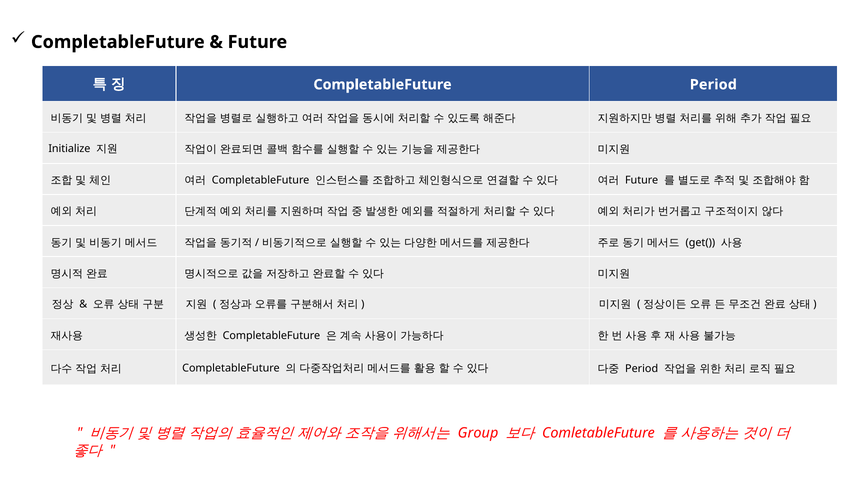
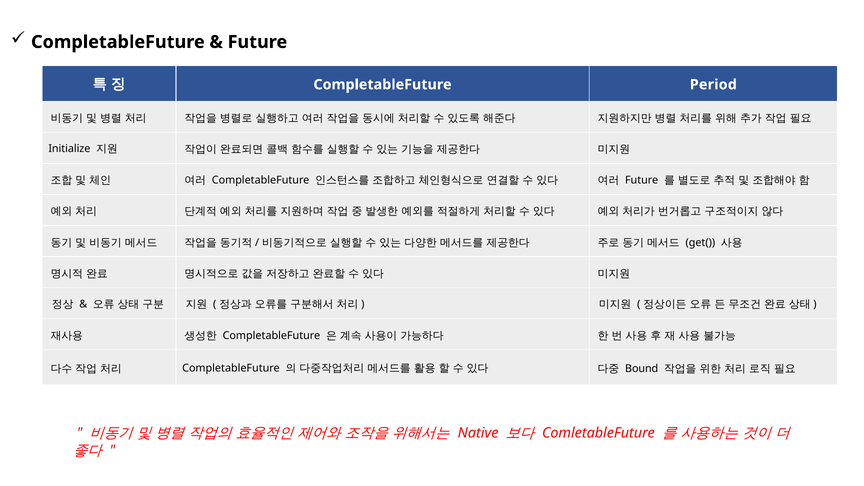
Period at (642, 369): Period -> Bound
Group: Group -> Native
